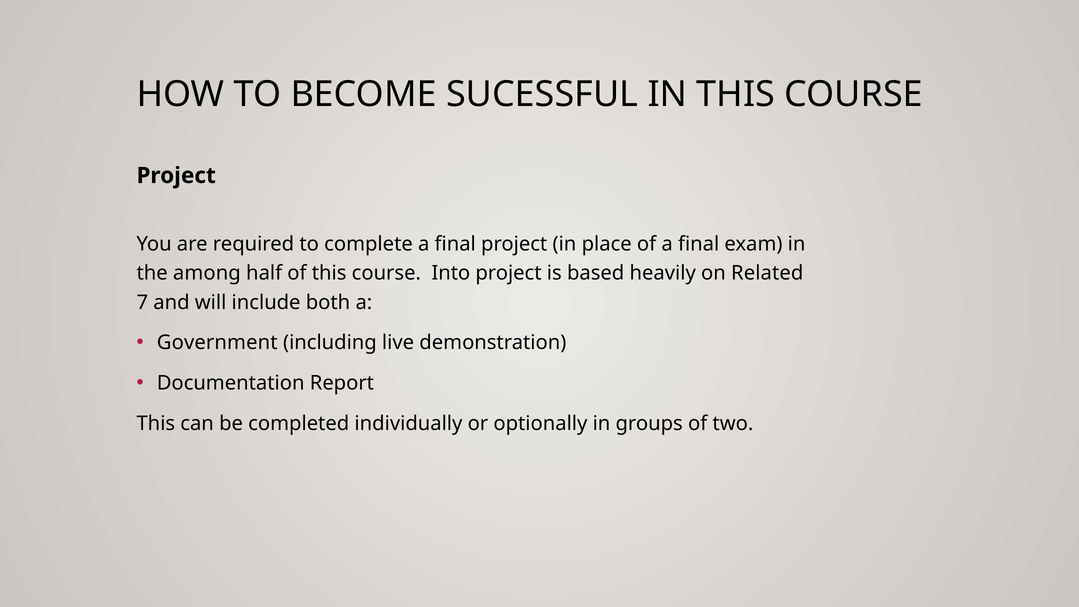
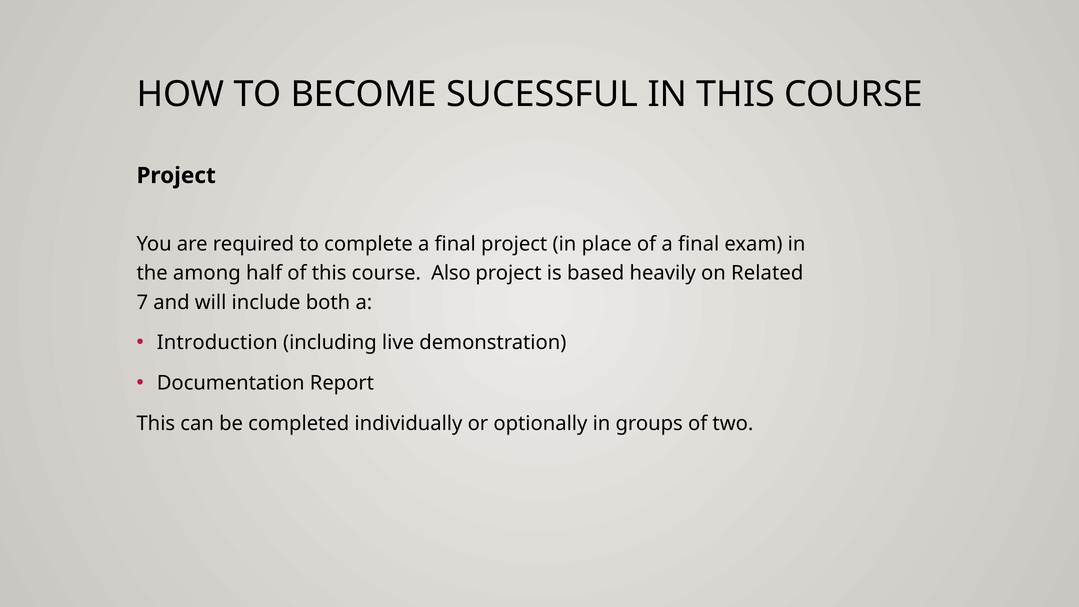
Into: Into -> Also
Government: Government -> Introduction
